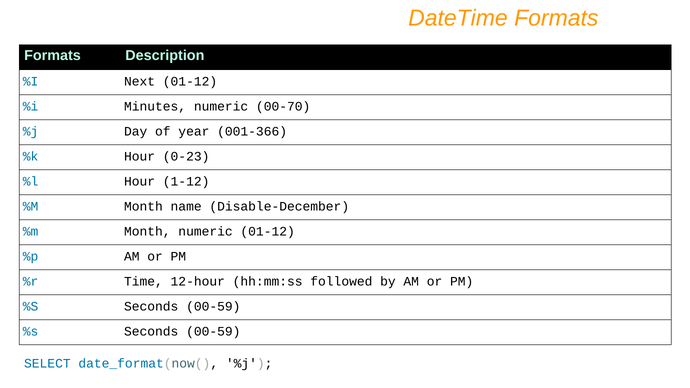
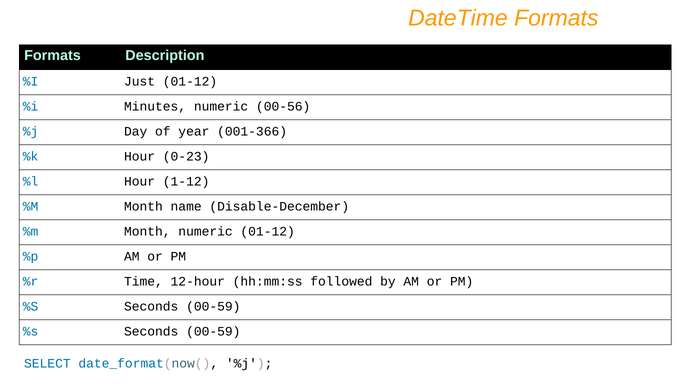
Next: Next -> Just
00-70: 00-70 -> 00-56
